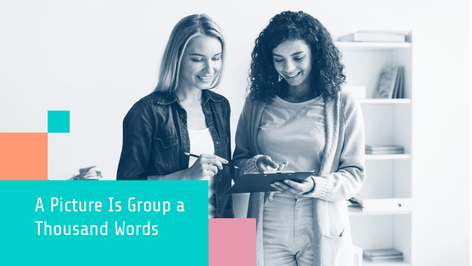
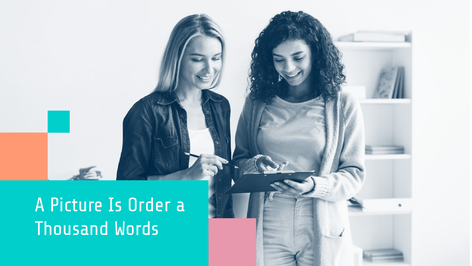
Group: Group -> Order
